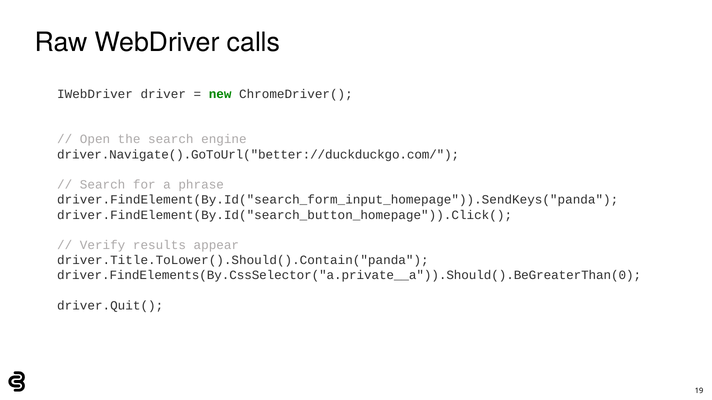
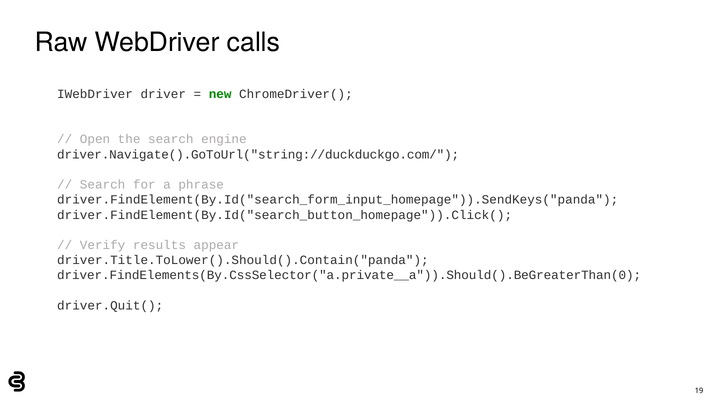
driver.Navigate().GoToUrl("better://duckduckgo.com/: driver.Navigate().GoToUrl("better://duckduckgo.com/ -> driver.Navigate().GoToUrl("string://duckduckgo.com/
